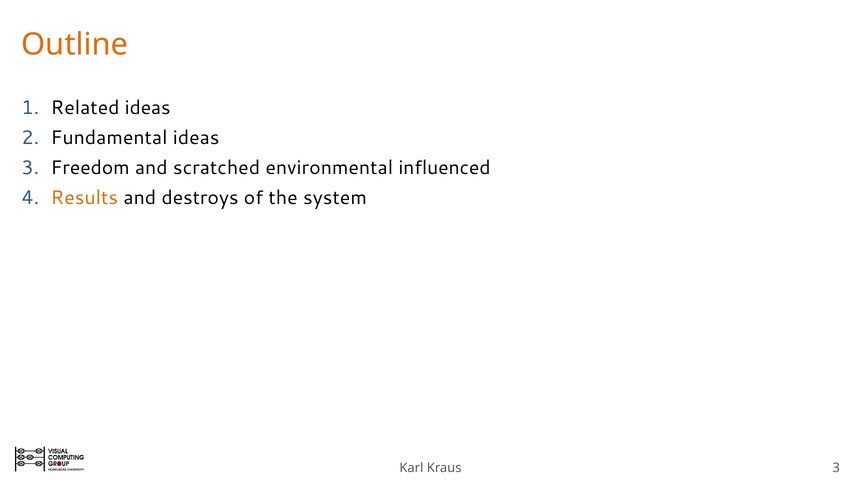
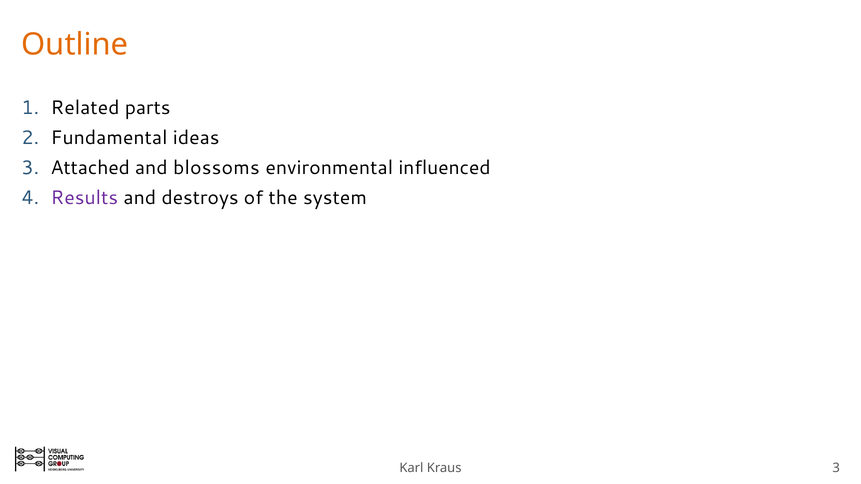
Related ideas: ideas -> parts
Freedom: Freedom -> Attached
scratched: scratched -> blossoms
Results colour: orange -> purple
